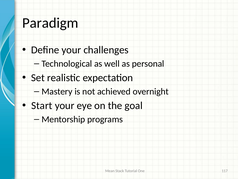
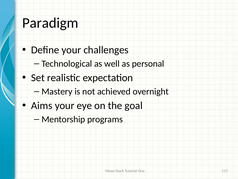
Start: Start -> Aims
